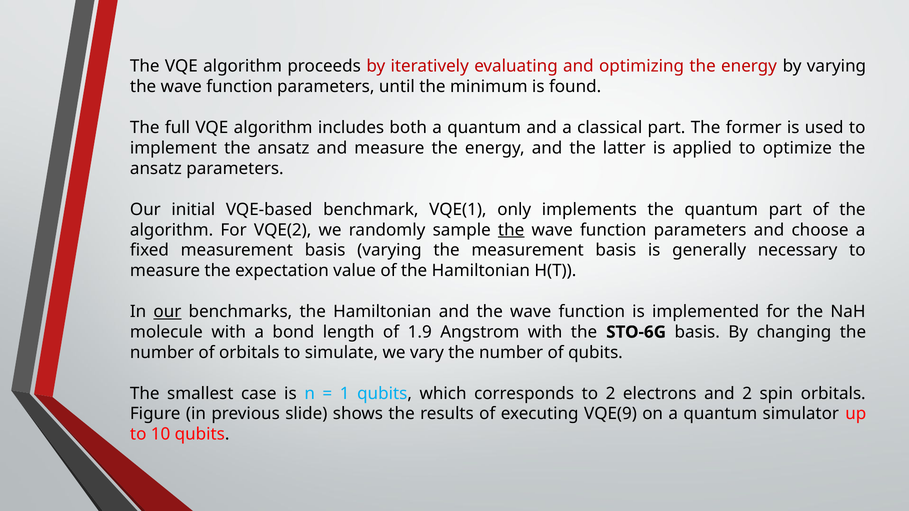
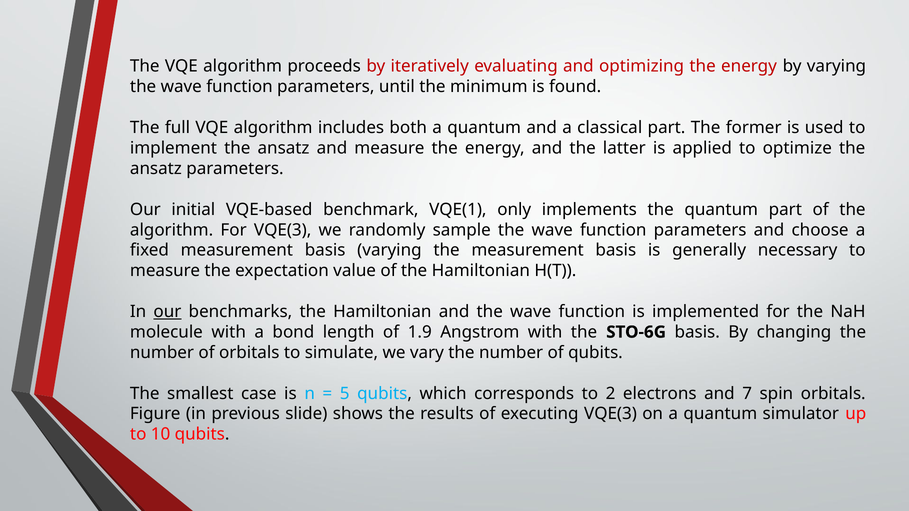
For VQE(2: VQE(2 -> VQE(3
the at (511, 230) underline: present -> none
1: 1 -> 5
and 2: 2 -> 7
executing VQE(9: VQE(9 -> VQE(3
